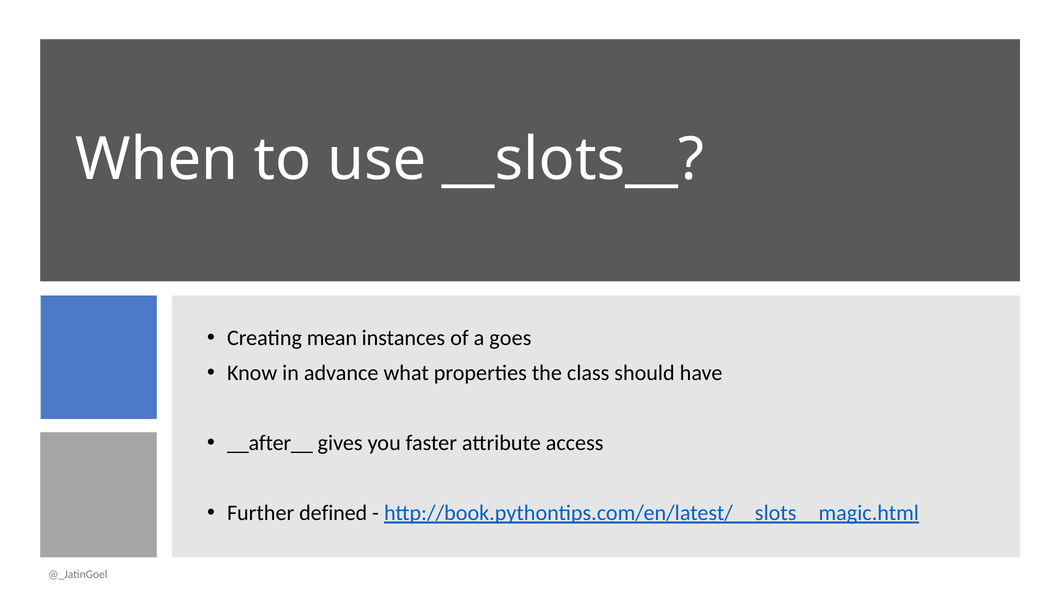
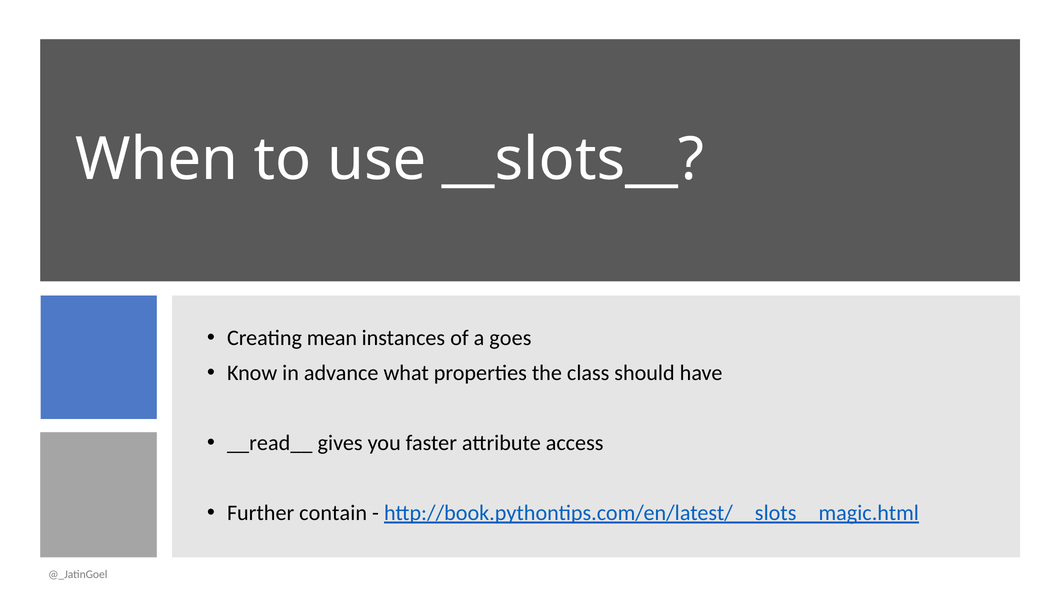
__after__: __after__ -> __read__
defined: defined -> contain
